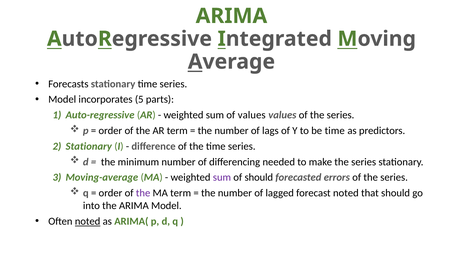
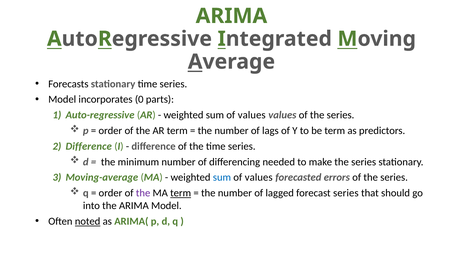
5: 5 -> 0
be time: time -> term
Stationary at (89, 147): Stationary -> Difference
sum at (222, 178) colour: purple -> blue
should at (259, 178): should -> values
term at (181, 193) underline: none -> present
forecast noted: noted -> series
